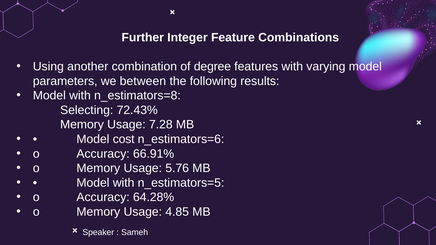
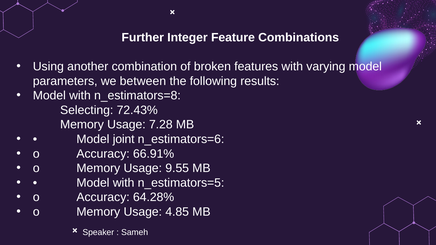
degree: degree -> broken
cost: cost -> joint
5.76: 5.76 -> 9.55
